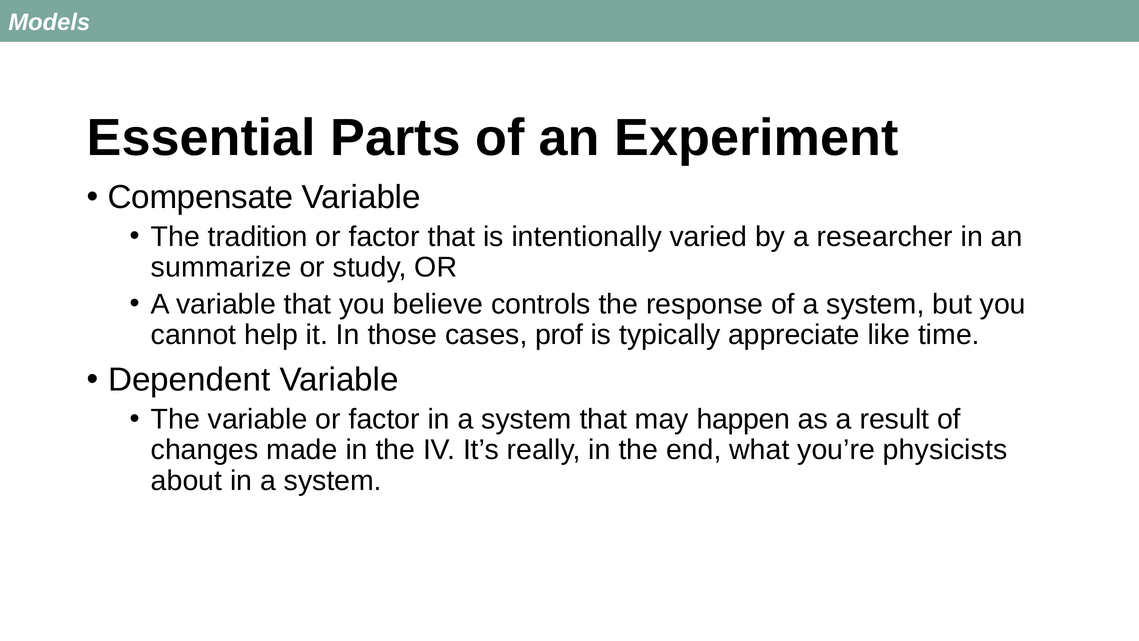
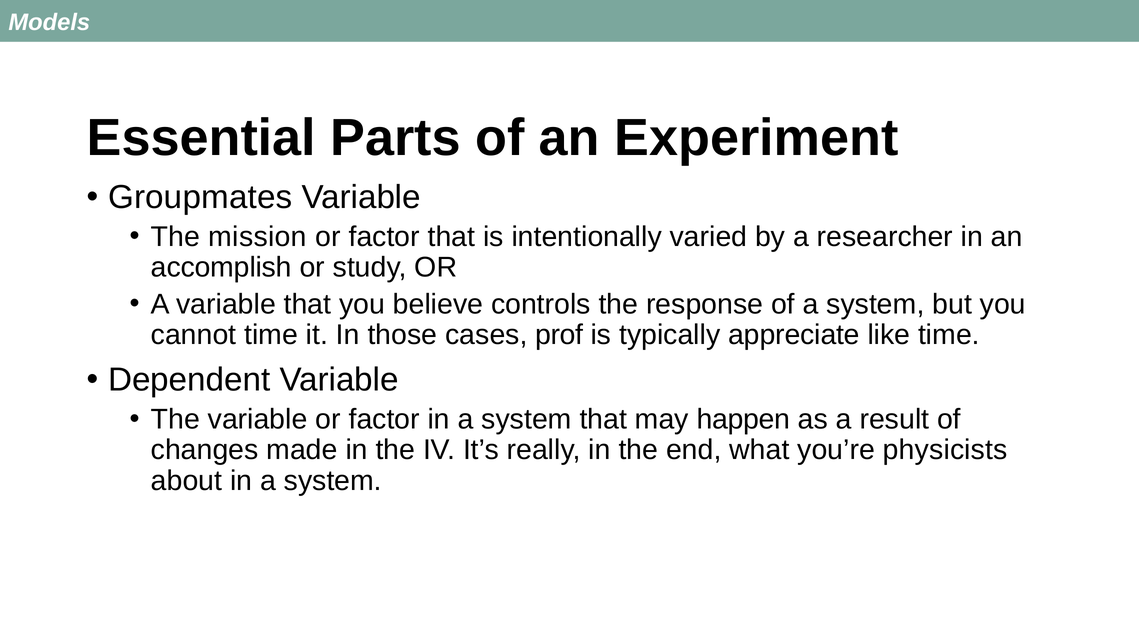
Compensate: Compensate -> Groupmates
tradition: tradition -> mission
summarize: summarize -> accomplish
cannot help: help -> time
